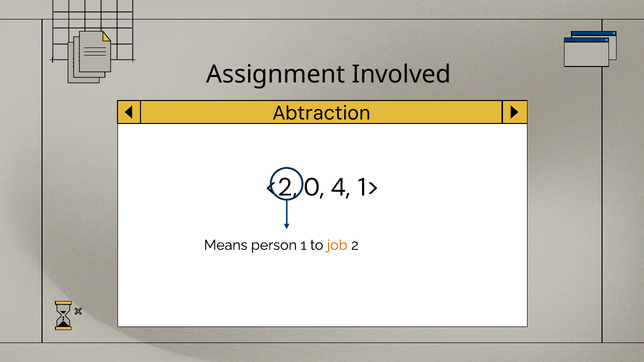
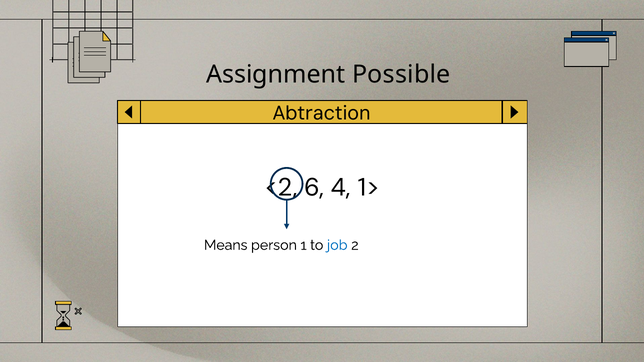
Involved: Involved -> Possible
0: 0 -> 6
job colour: orange -> blue
